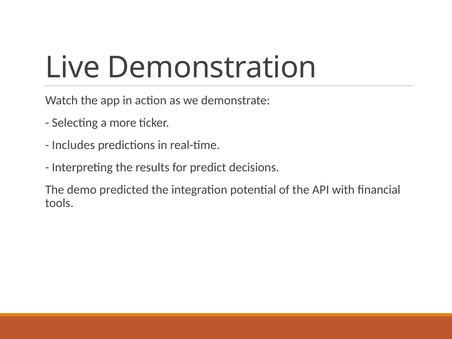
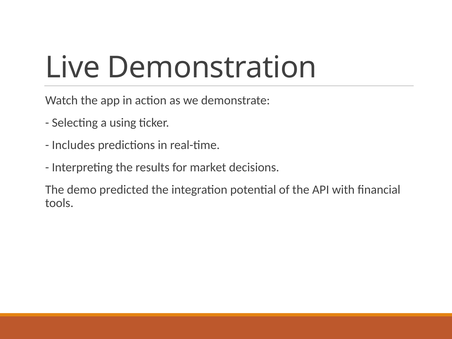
more: more -> using
predict: predict -> market
